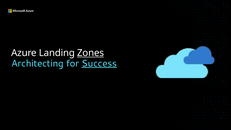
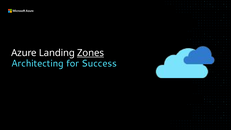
Success underline: present -> none
